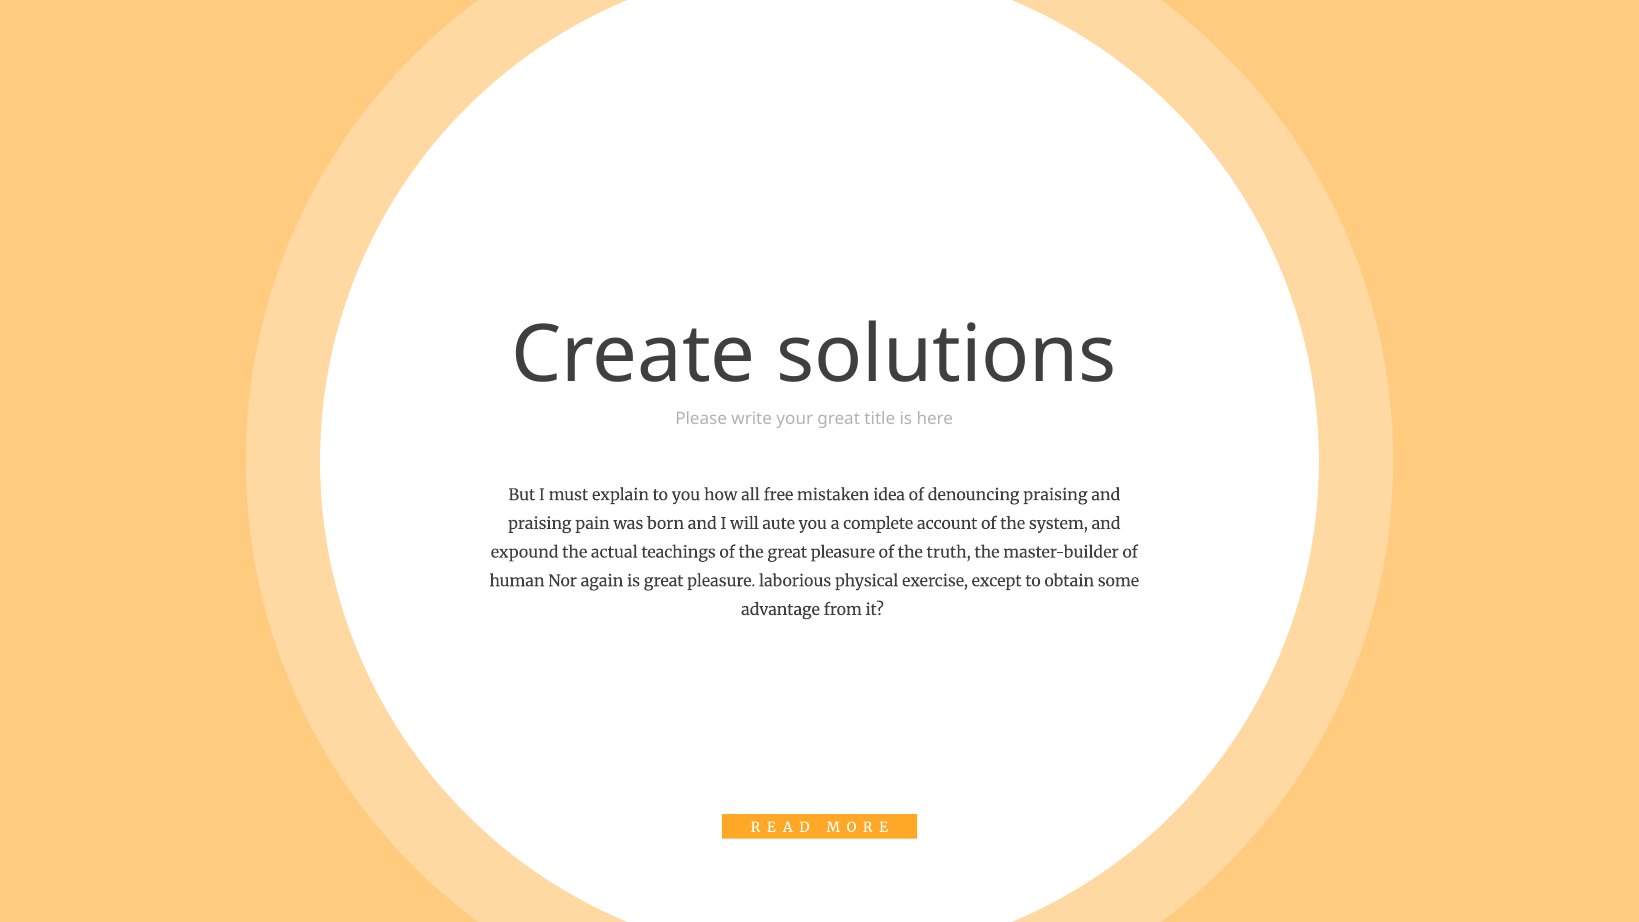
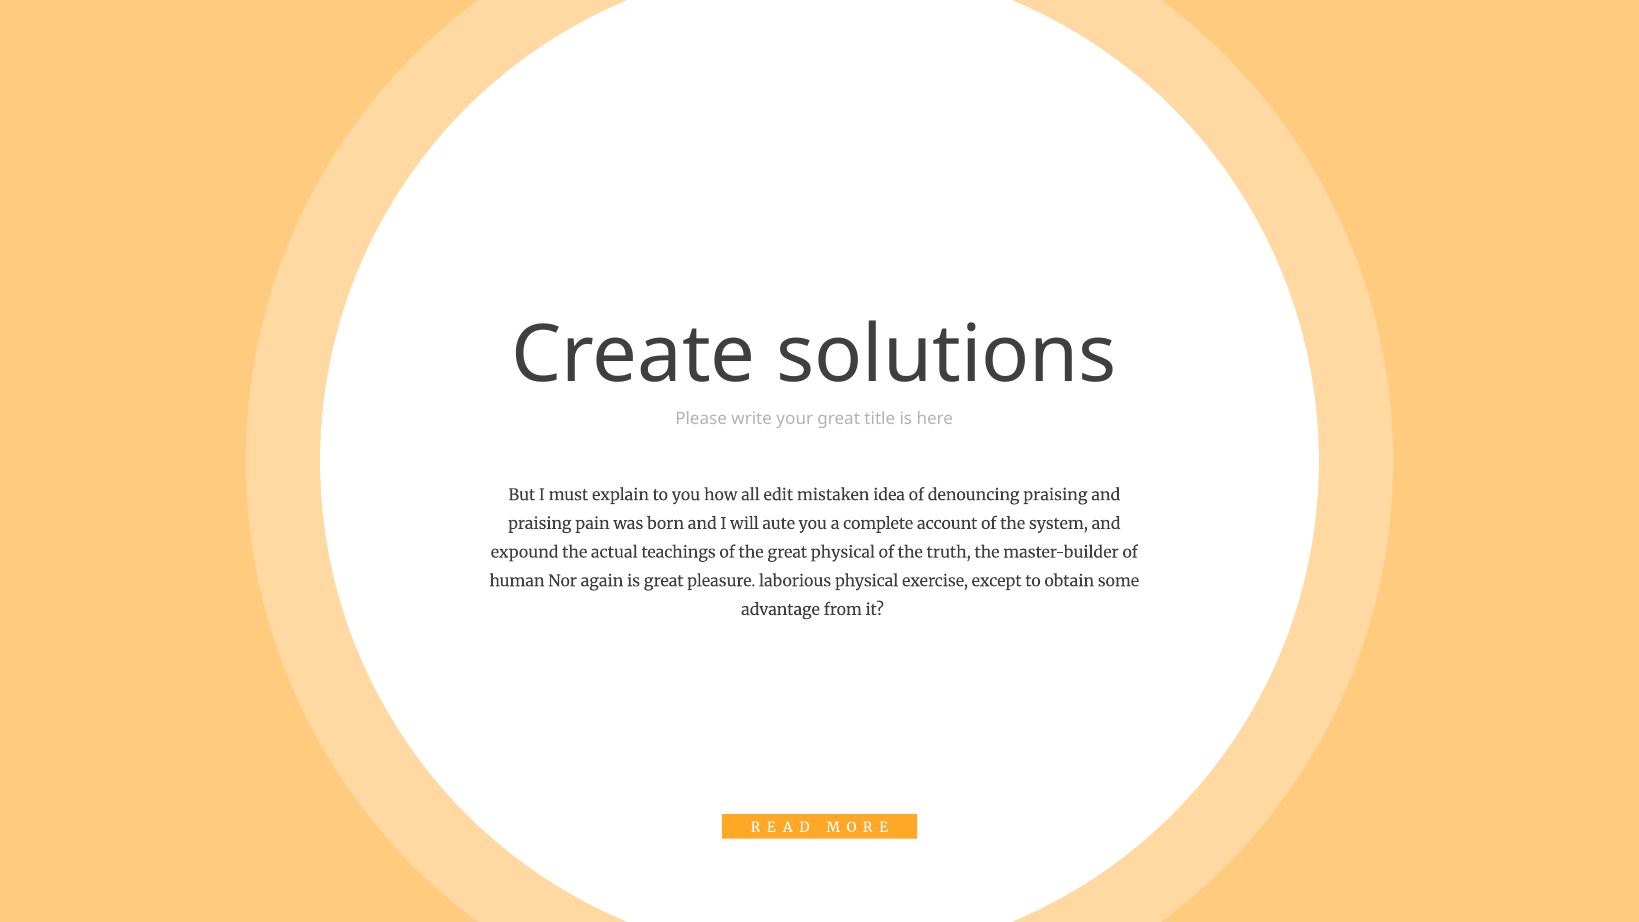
free: free -> edit
the great pleasure: pleasure -> physical
